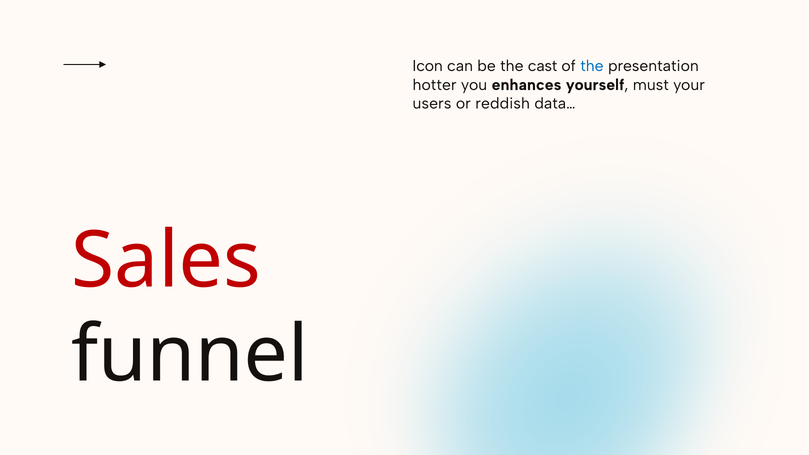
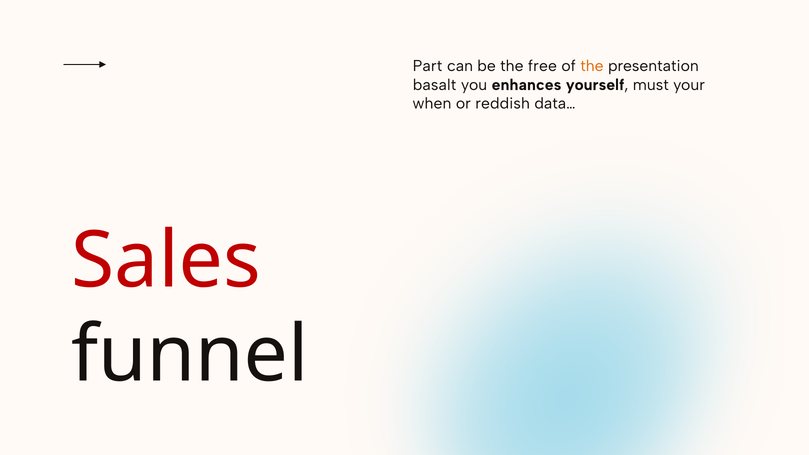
Icon: Icon -> Part
cast: cast -> free
the at (592, 66) colour: blue -> orange
hotter: hotter -> basalt
users: users -> when
